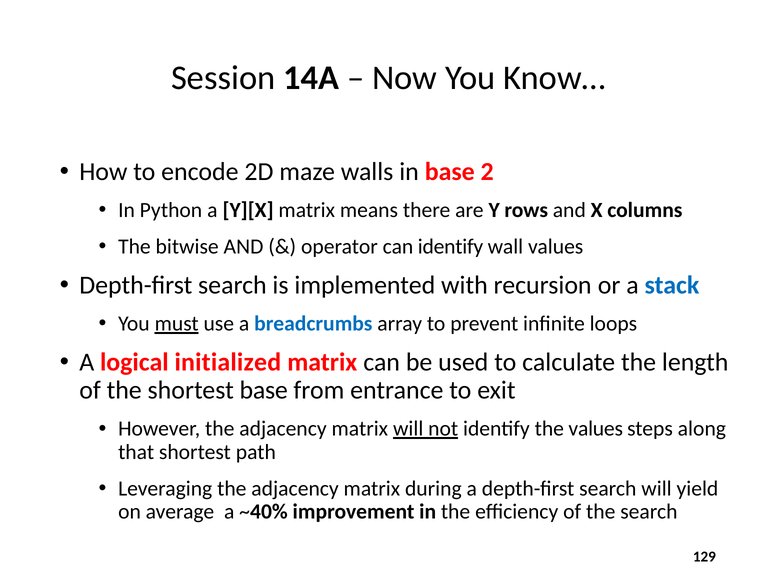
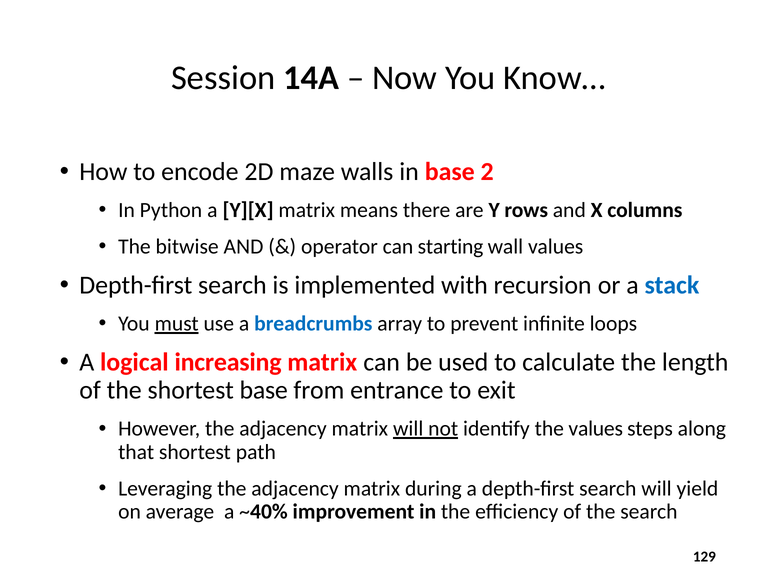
can identify: identify -> starting
initialized: initialized -> increasing
